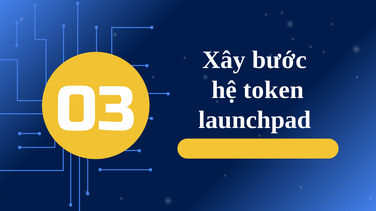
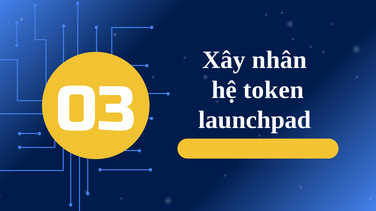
bước: bước -> nhân
